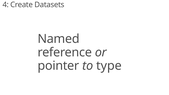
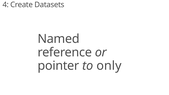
type: type -> only
